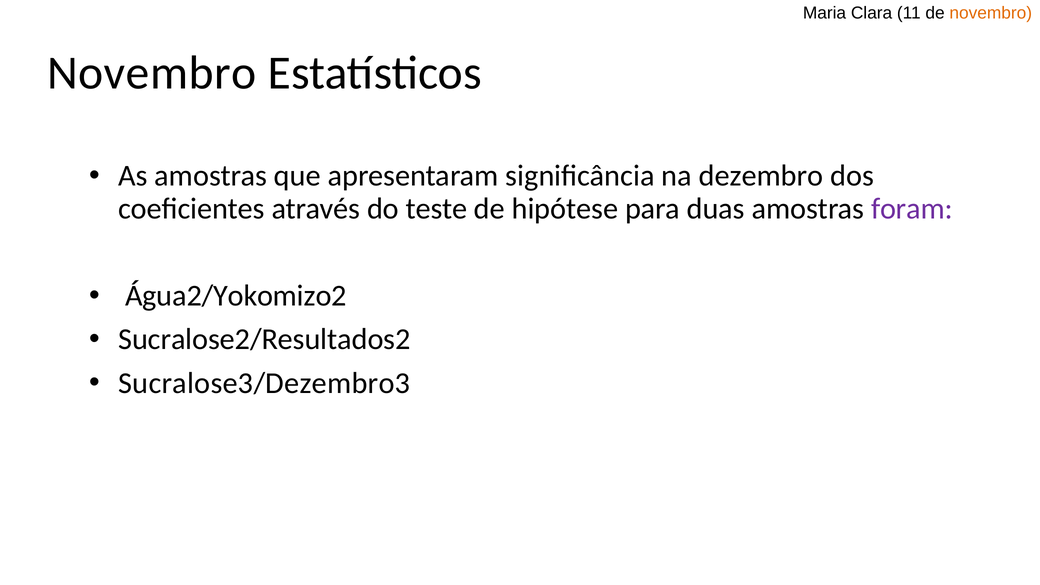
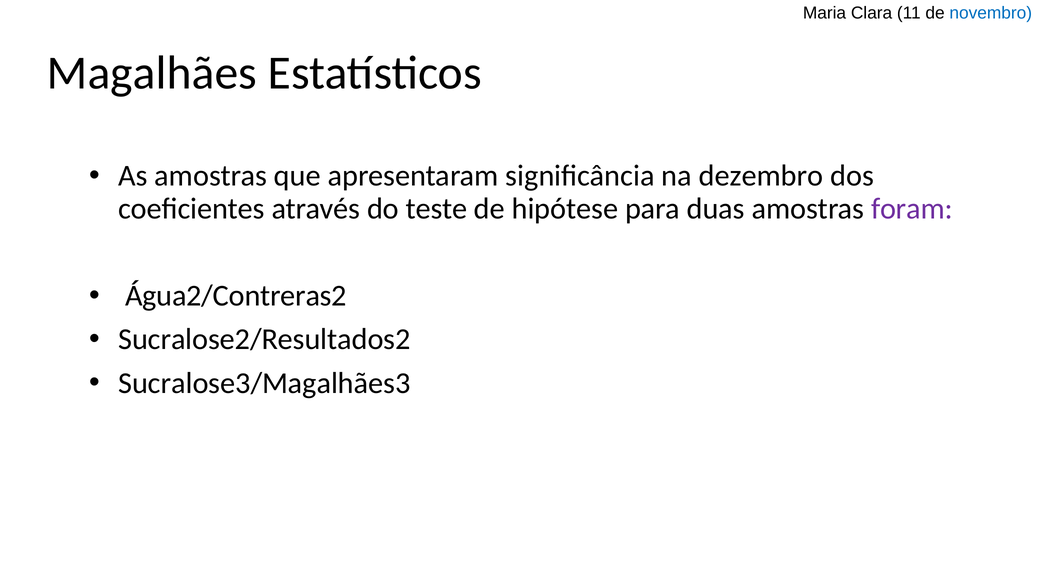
novembro at (991, 13) colour: orange -> blue
Novembro at (152, 73): Novembro -> Magalhães
Água2/Yokomizo2: Água2/Yokomizo2 -> Água2/Contreras2
Sucralose3/Dezembro3: Sucralose3/Dezembro3 -> Sucralose3/Magalhães3
